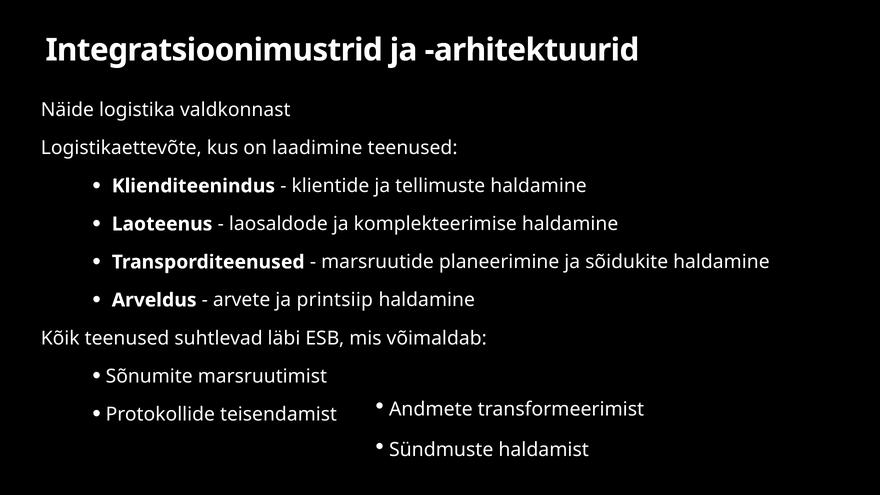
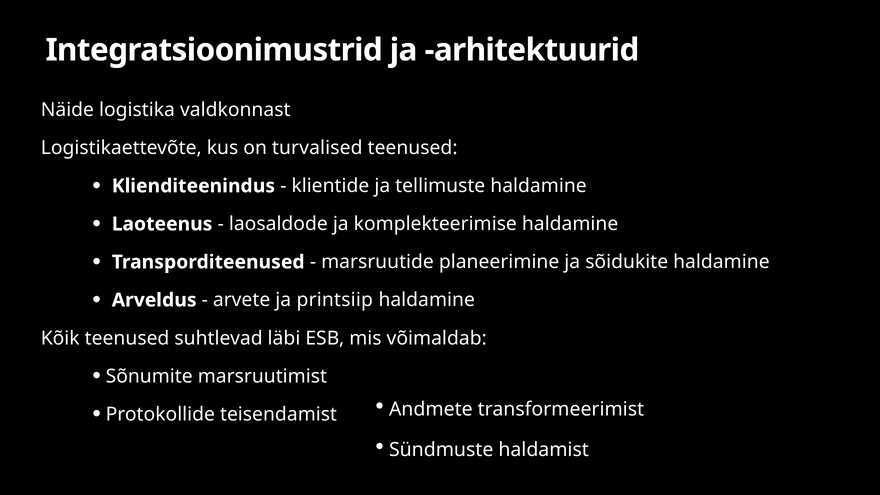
laadimine: laadimine -> turvalised
